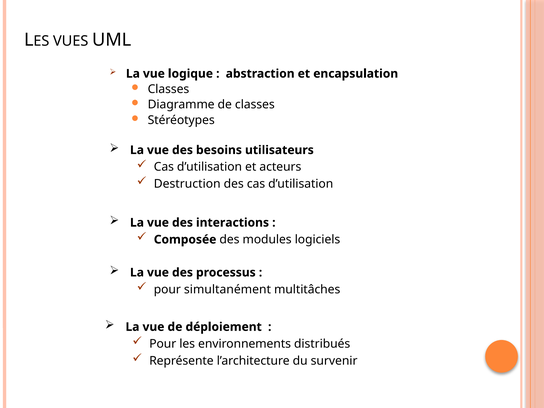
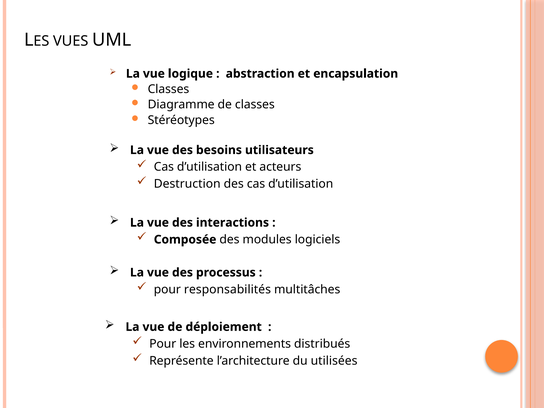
simultanément: simultanément -> responsabilités
survenir: survenir -> utilisées
